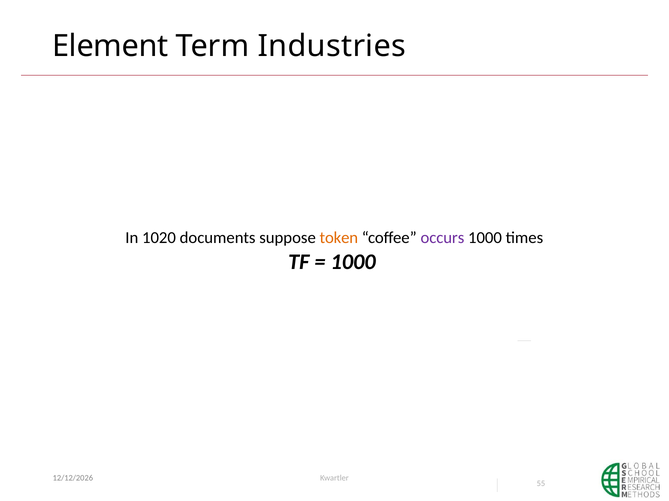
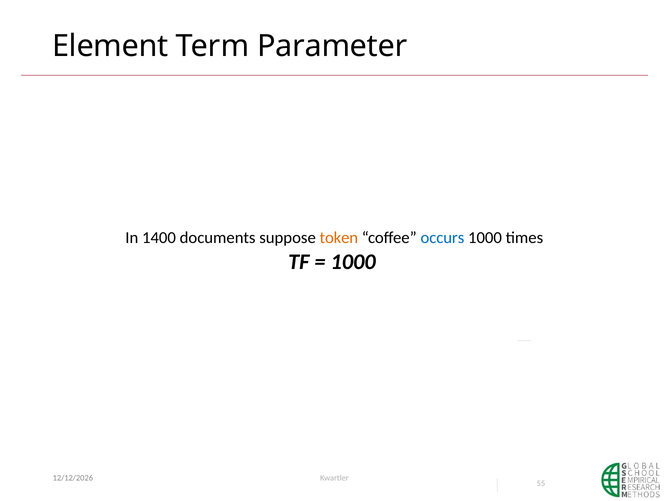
Industries: Industries -> Parameter
1020: 1020 -> 1400
occurs colour: purple -> blue
